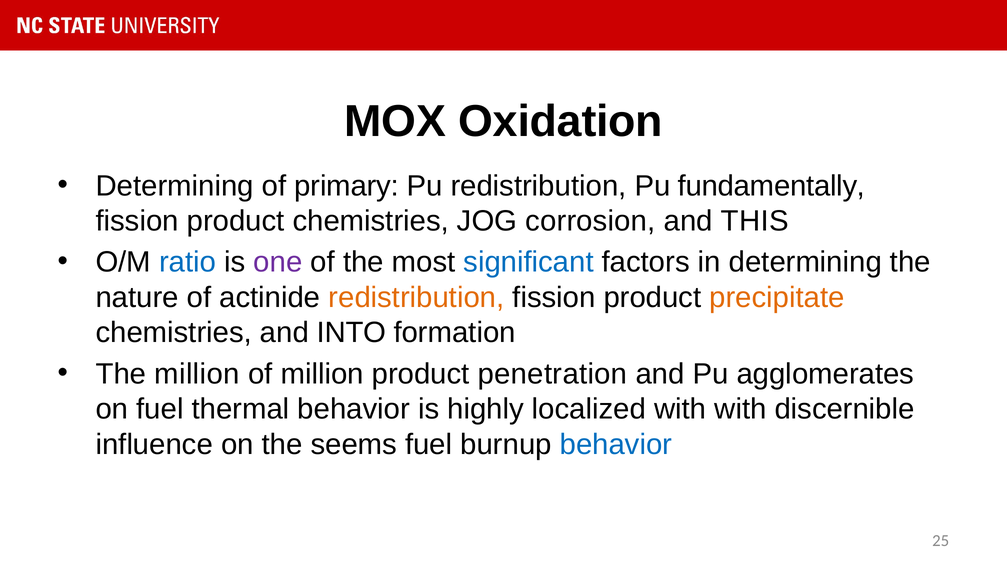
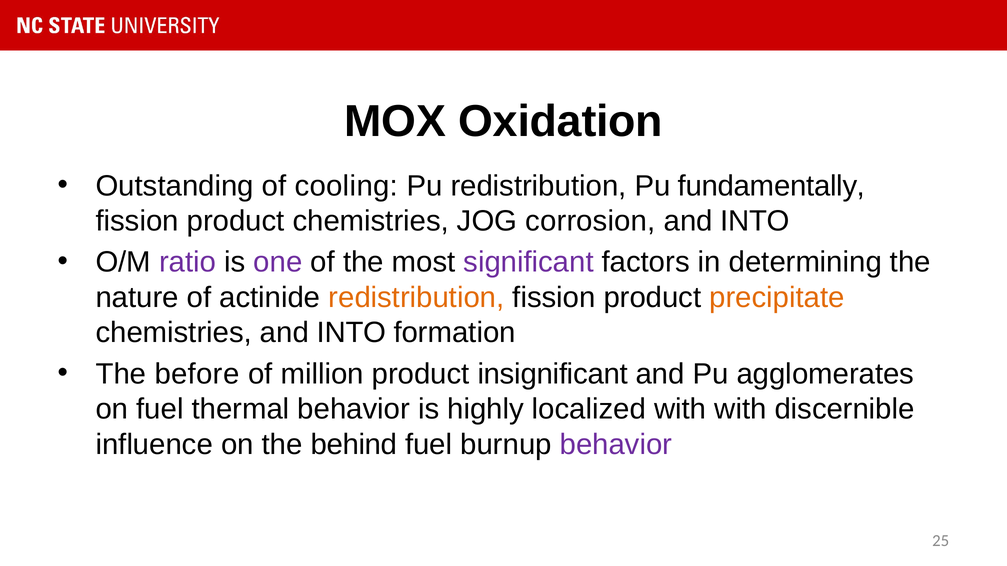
Determining at (175, 186): Determining -> Outstanding
primary: primary -> cooling
THIS at (755, 221): THIS -> INTO
ratio colour: blue -> purple
significant colour: blue -> purple
The million: million -> before
penetration: penetration -> insignificant
seems: seems -> behind
behavior at (616, 445) colour: blue -> purple
